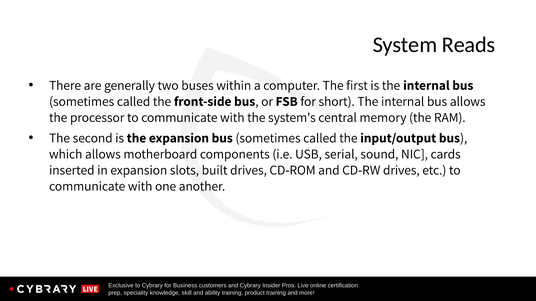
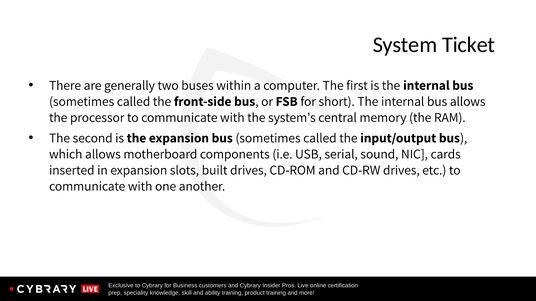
Reads: Reads -> Ticket
